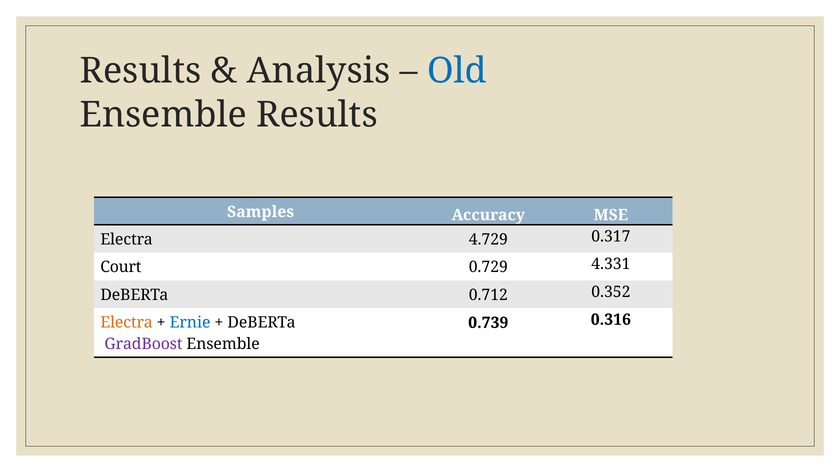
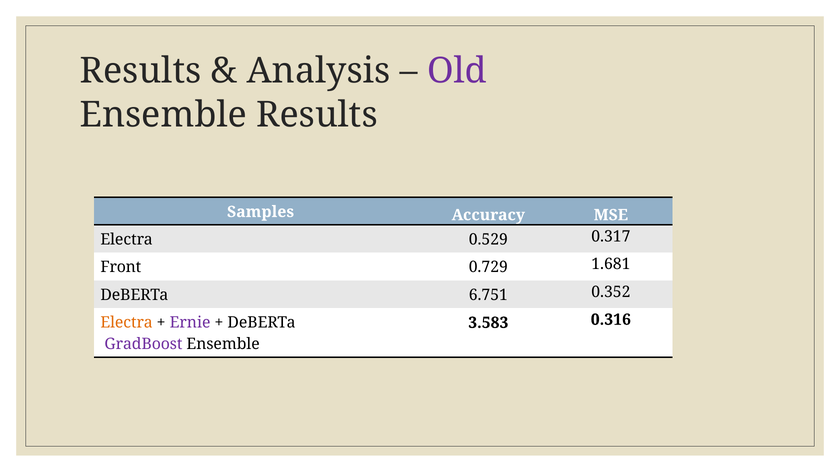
Old colour: blue -> purple
4.729: 4.729 -> 0.529
Court: Court -> Front
4.331: 4.331 -> 1.681
0.712: 0.712 -> 6.751
Ernie colour: blue -> purple
0.739: 0.739 -> 3.583
